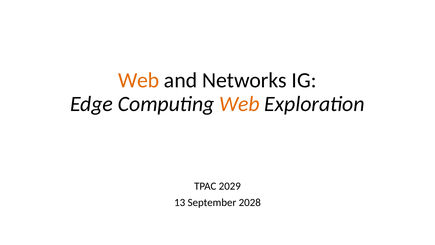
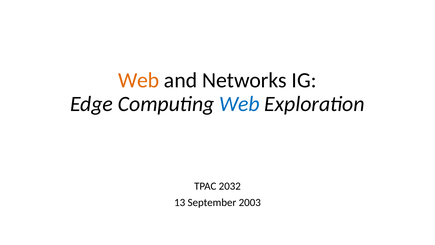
Web at (239, 104) colour: orange -> blue
2029: 2029 -> 2032
2028: 2028 -> 2003
